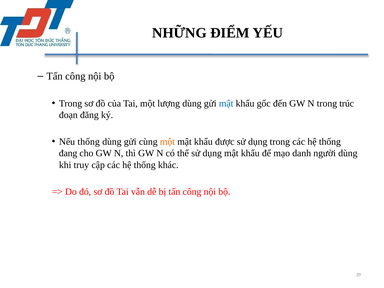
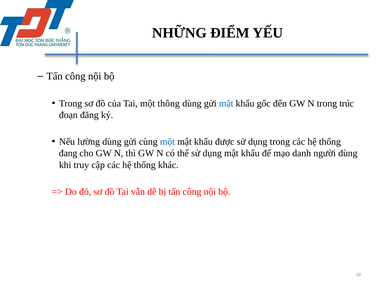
lượng: lượng -> thông
Nếu thống: thống -> lường
một at (167, 142) colour: orange -> blue
